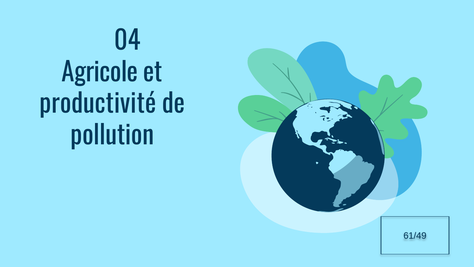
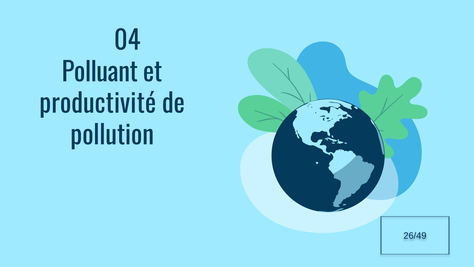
Agricole: Agricole -> Polluant
61/49: 61/49 -> 26/49
